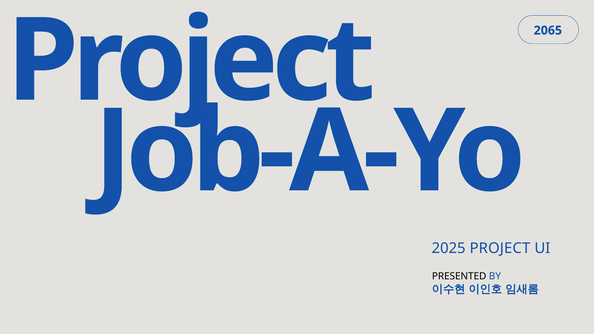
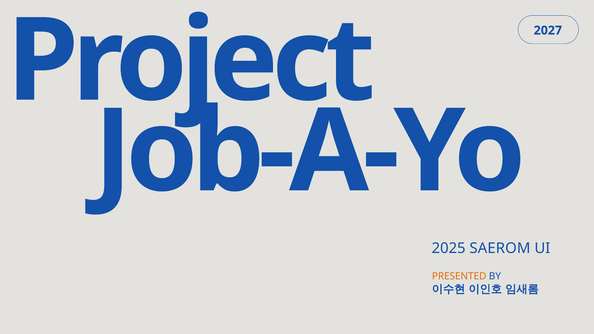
2065: 2065 -> 2027
2025 PROJECT: PROJECT -> SAEROM
PRESENTED colour: black -> orange
